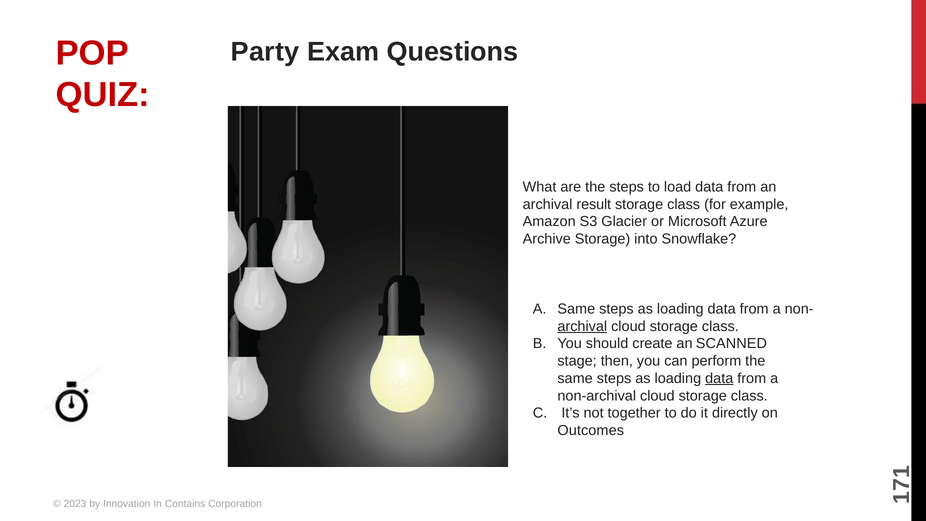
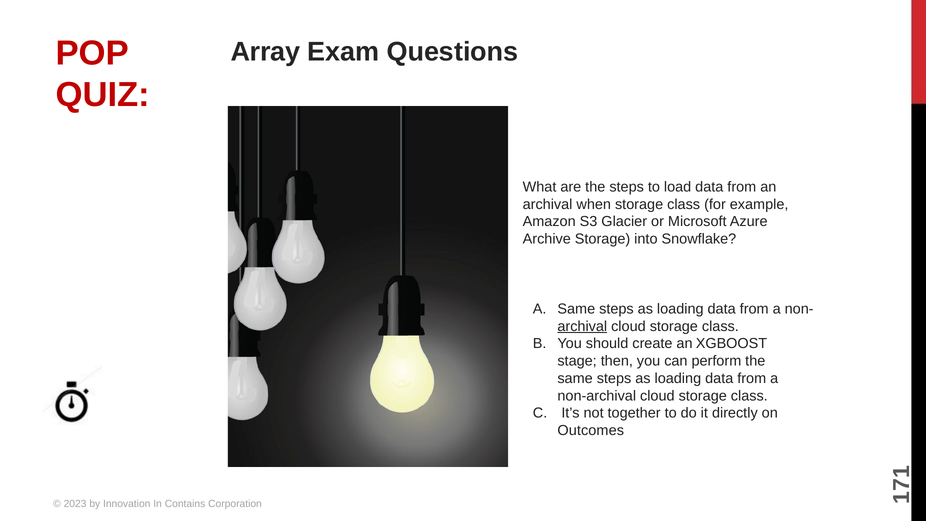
Party: Party -> Array
result: result -> when
SCANNED: SCANNED -> XGBOOST
data at (719, 378) underline: present -> none
